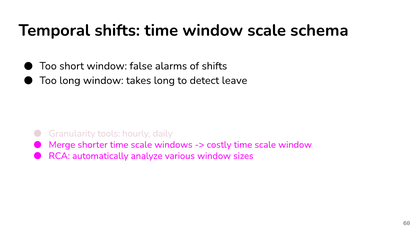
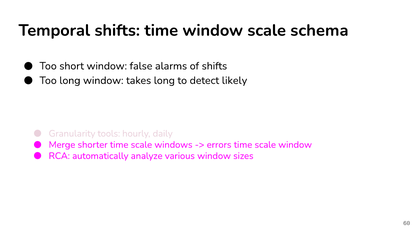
leave: leave -> likely
costly: costly -> errors
